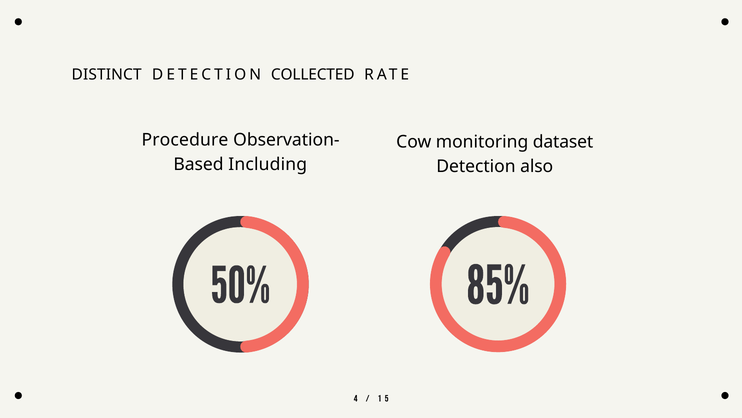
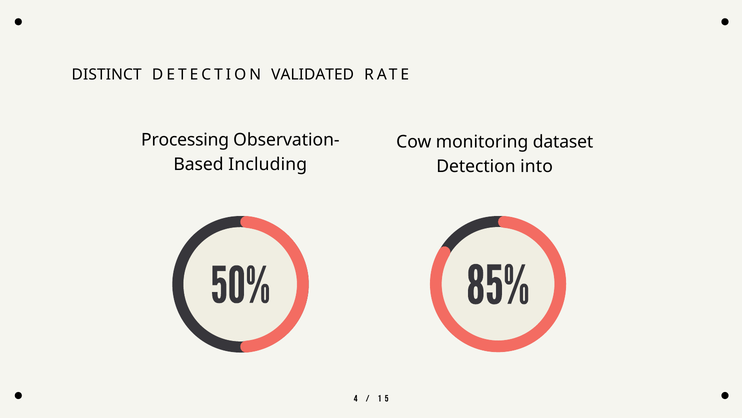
COLLECTED: COLLECTED -> VALIDATED
Procedure: Procedure -> Processing
also: also -> into
